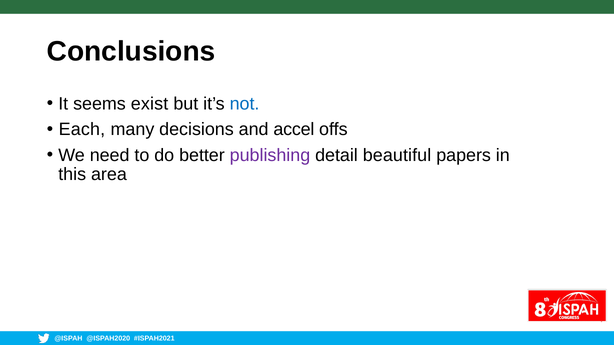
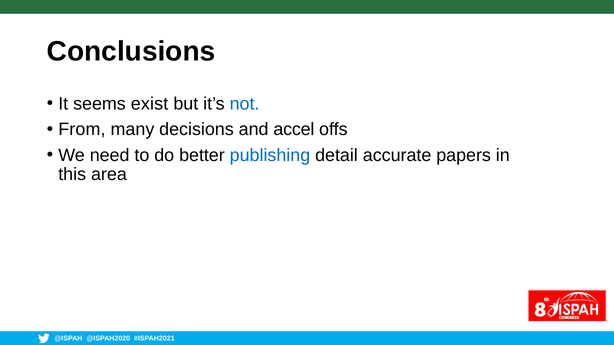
Each: Each -> From
publishing colour: purple -> blue
beautiful: beautiful -> accurate
